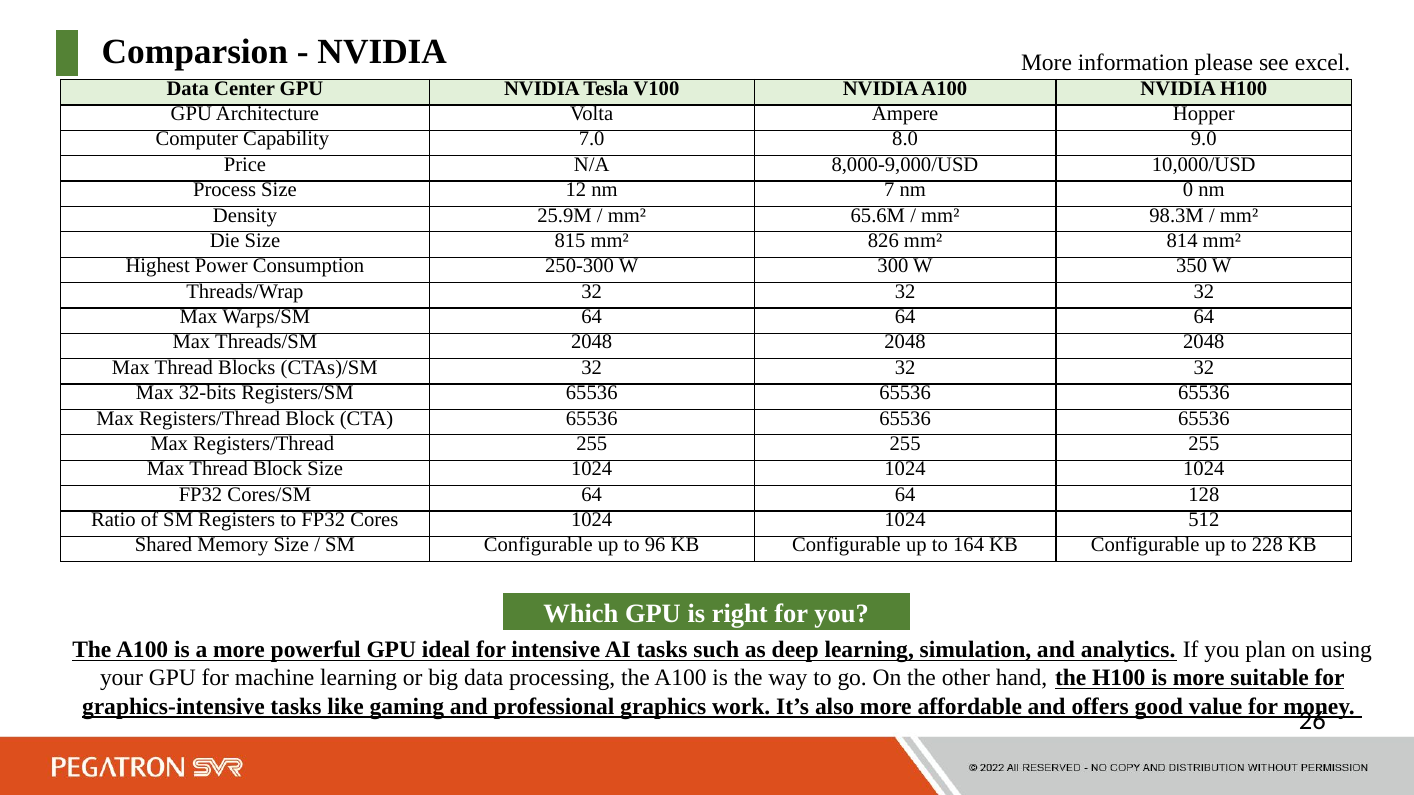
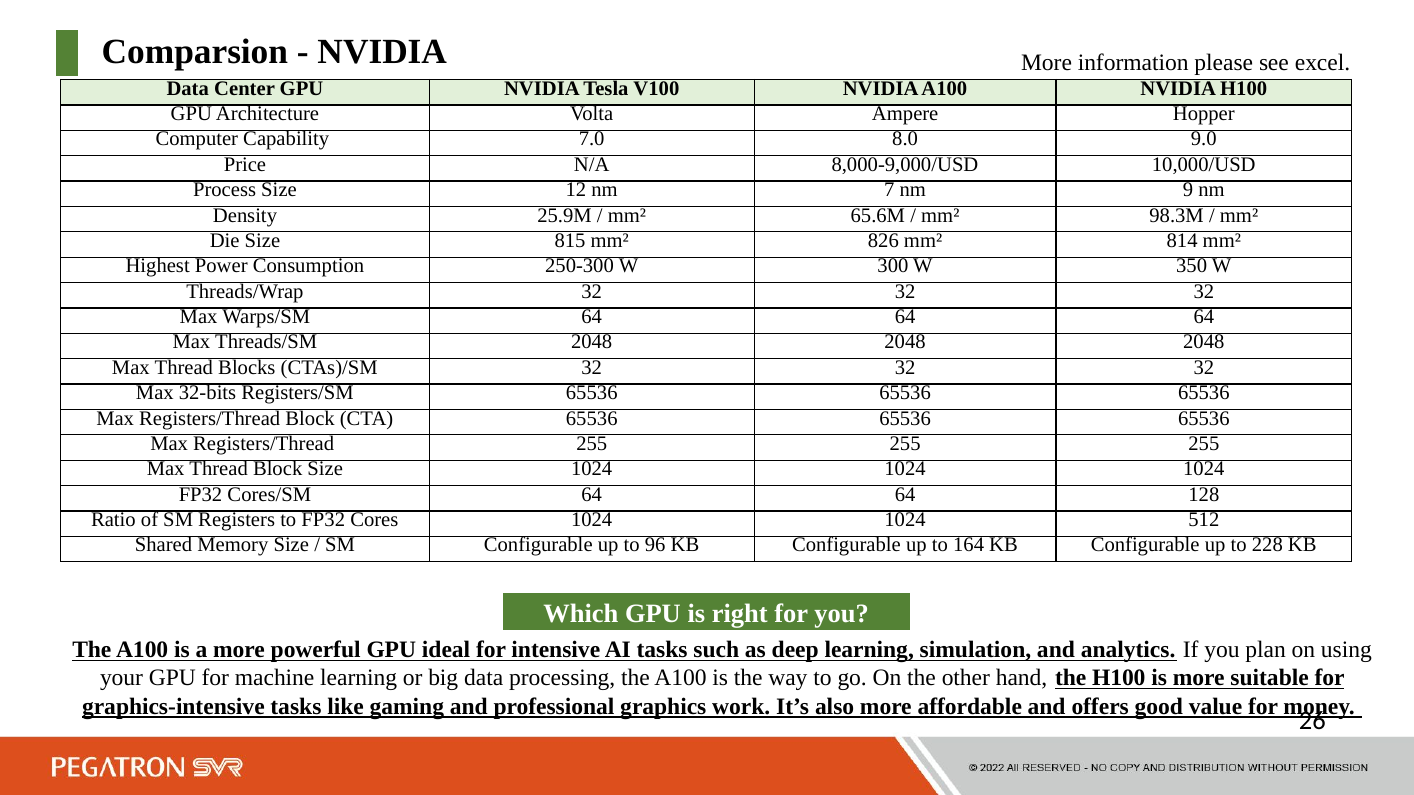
0: 0 -> 9
